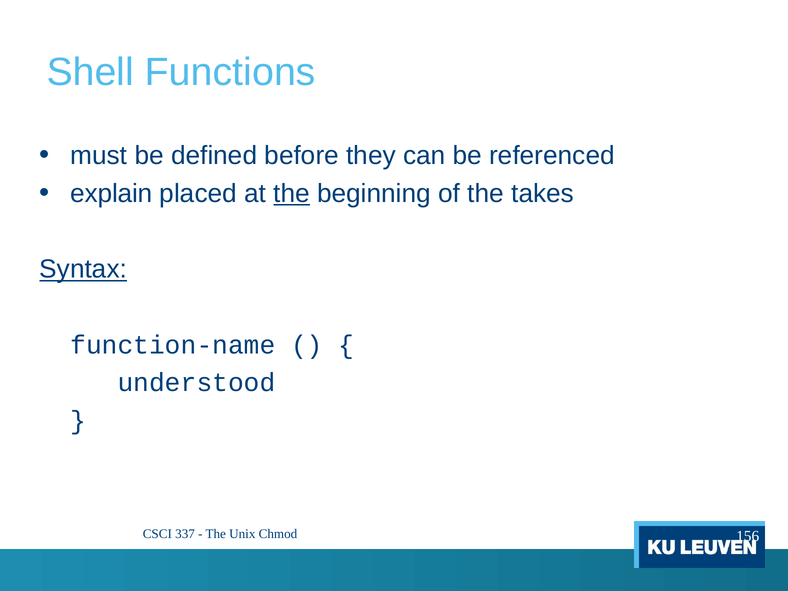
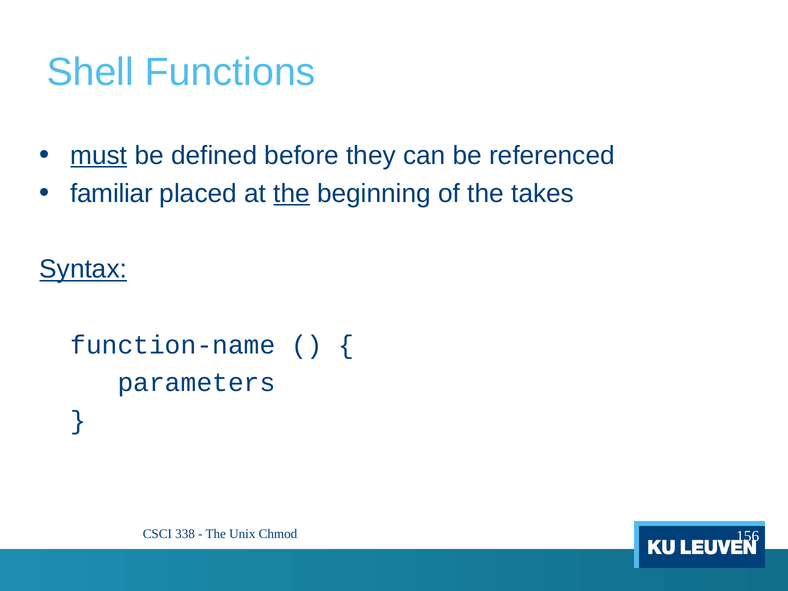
must underline: none -> present
explain: explain -> familiar
understood: understood -> parameters
337: 337 -> 338
